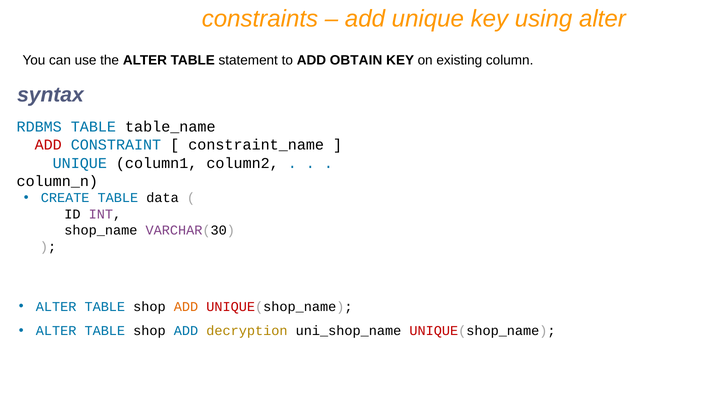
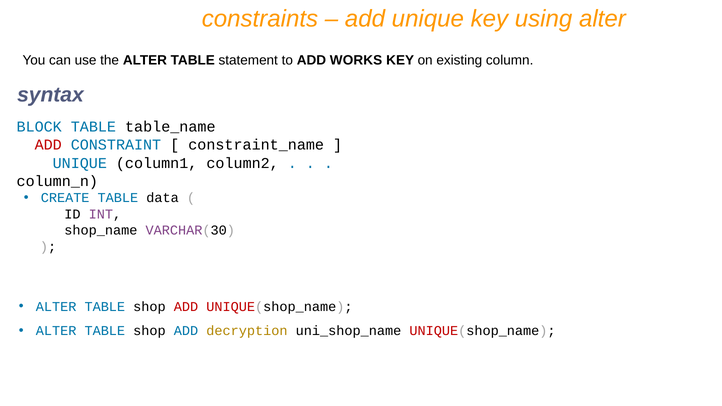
OBTAIN: OBTAIN -> WORKS
RDBMS: RDBMS -> BLOCK
ADD at (186, 307) colour: orange -> red
